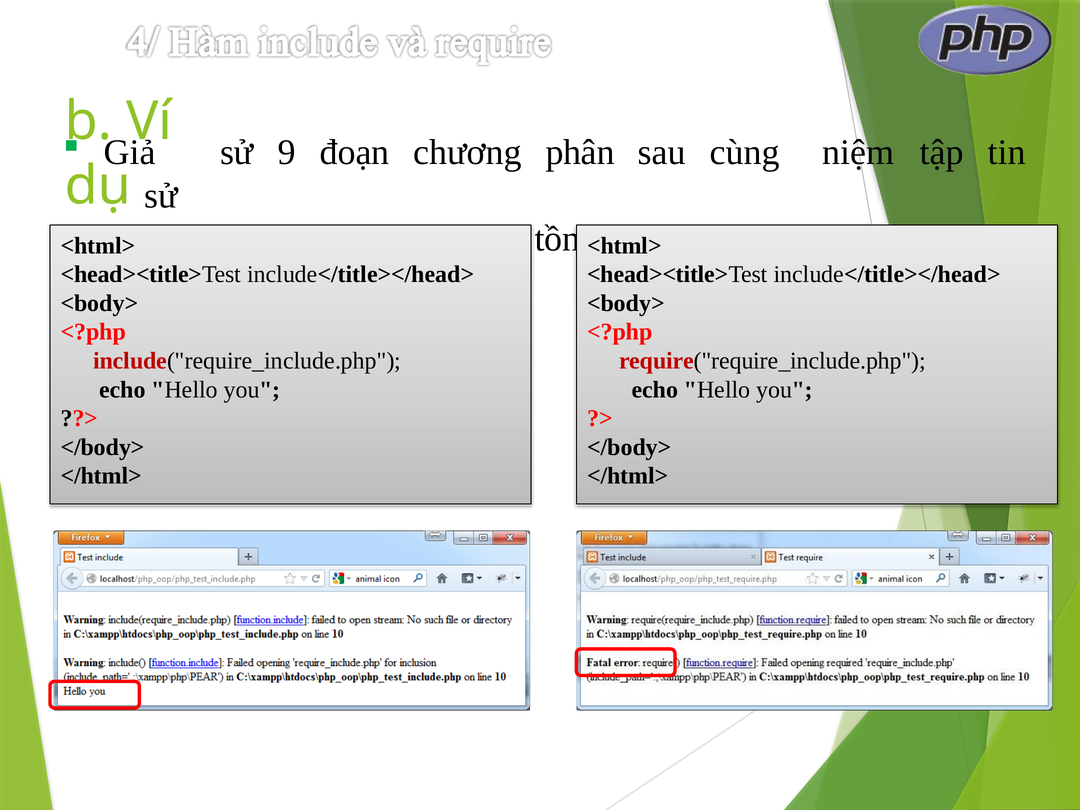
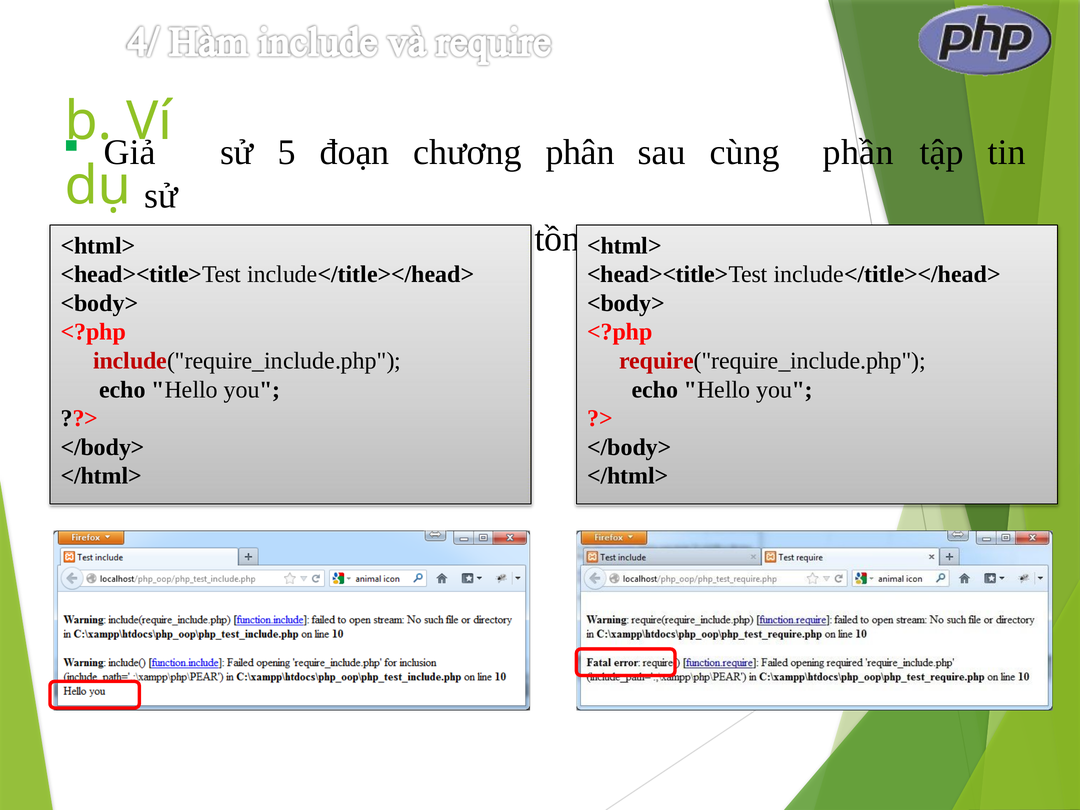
9: 9 -> 5
niệm: niệm -> phần
